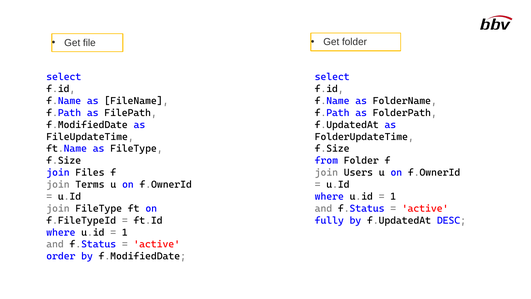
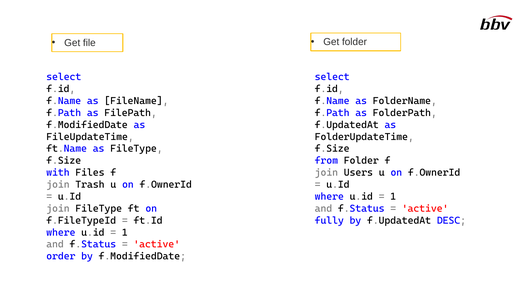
join at (58, 172): join -> with
Terms: Terms -> Trash
